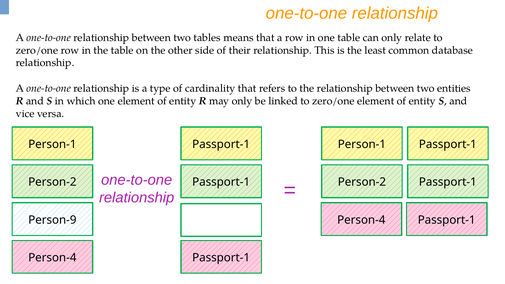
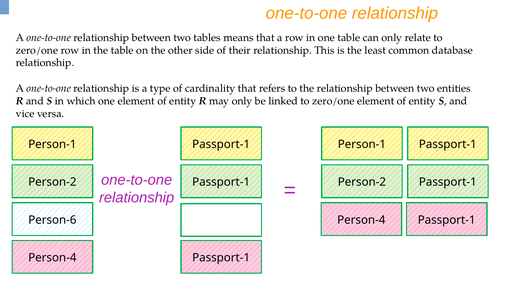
Person-9: Person-9 -> Person-6
